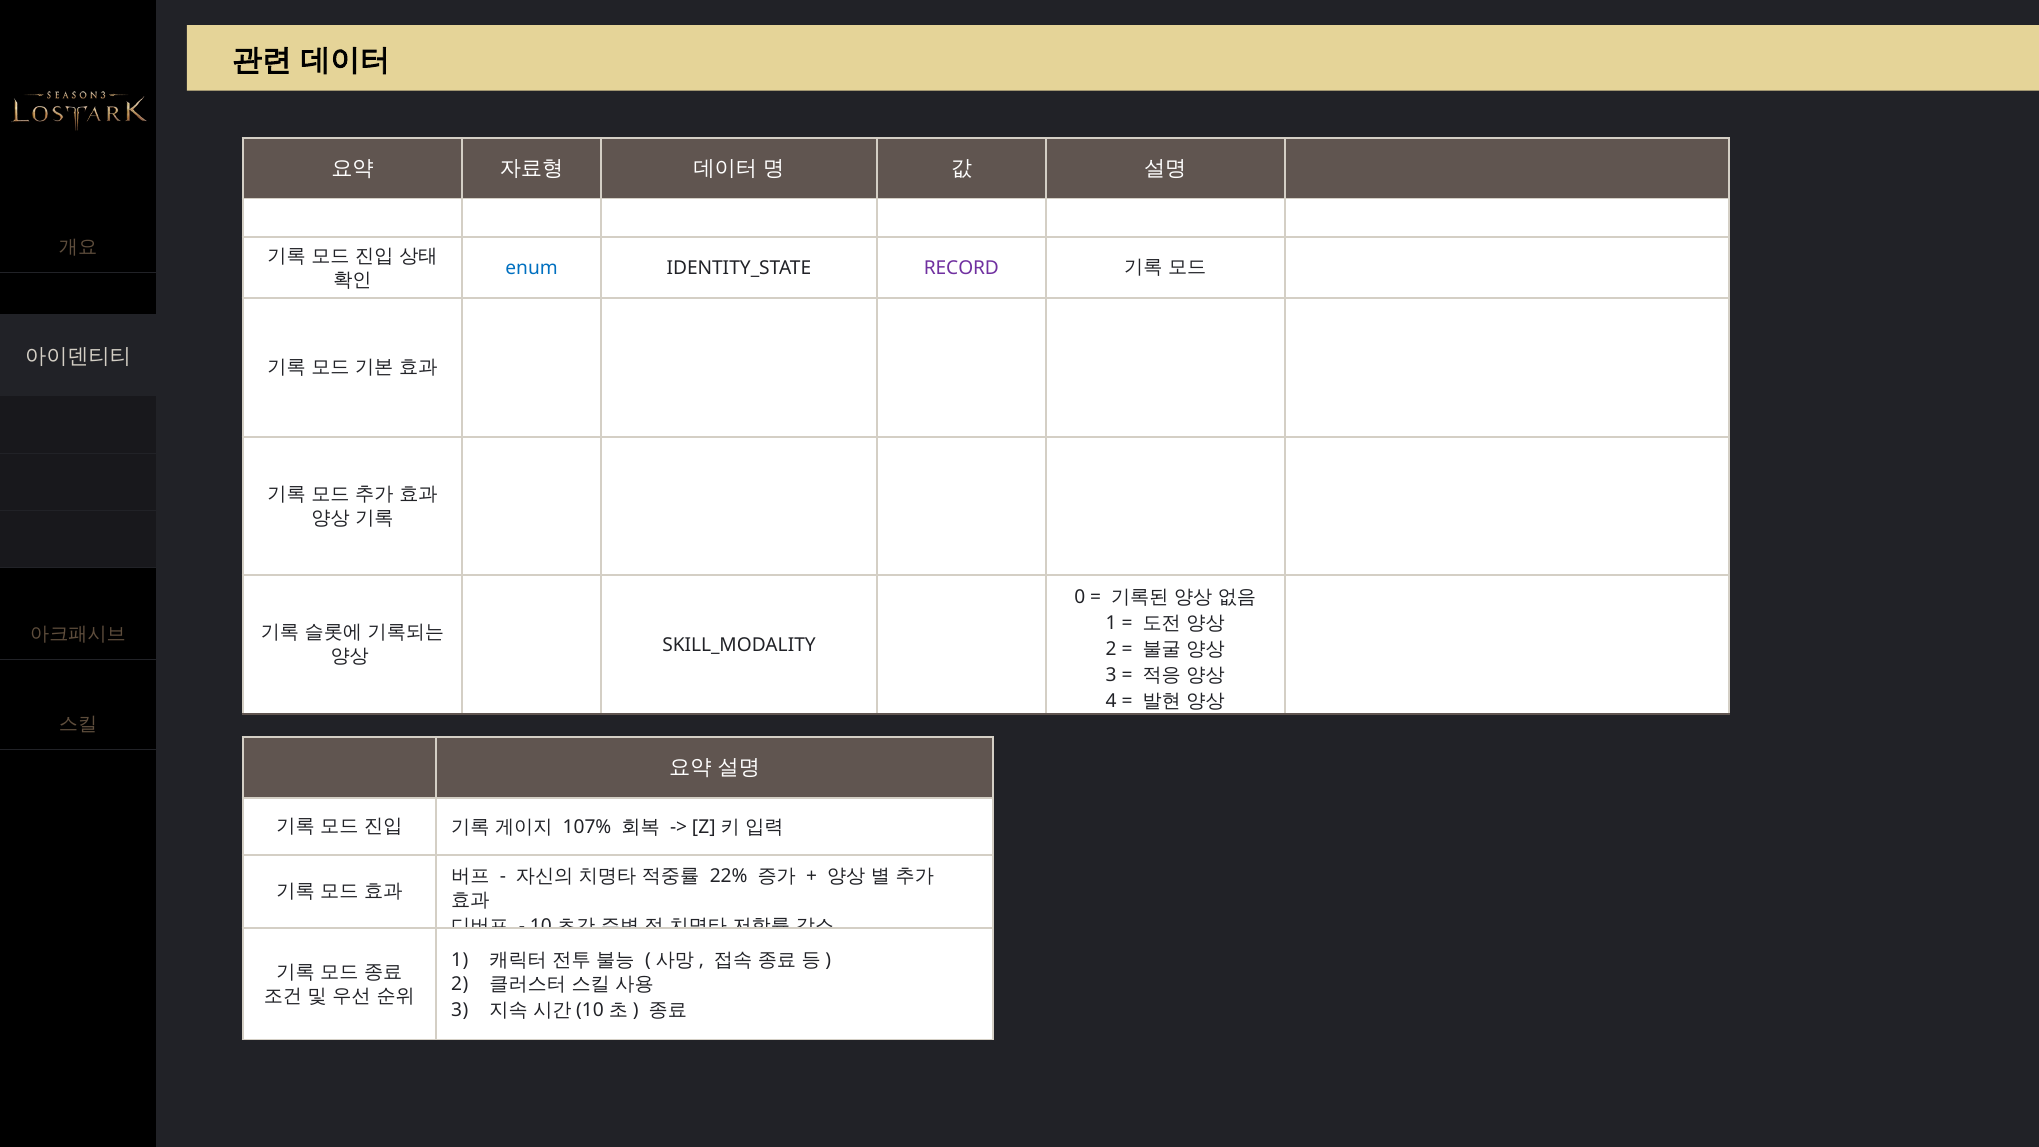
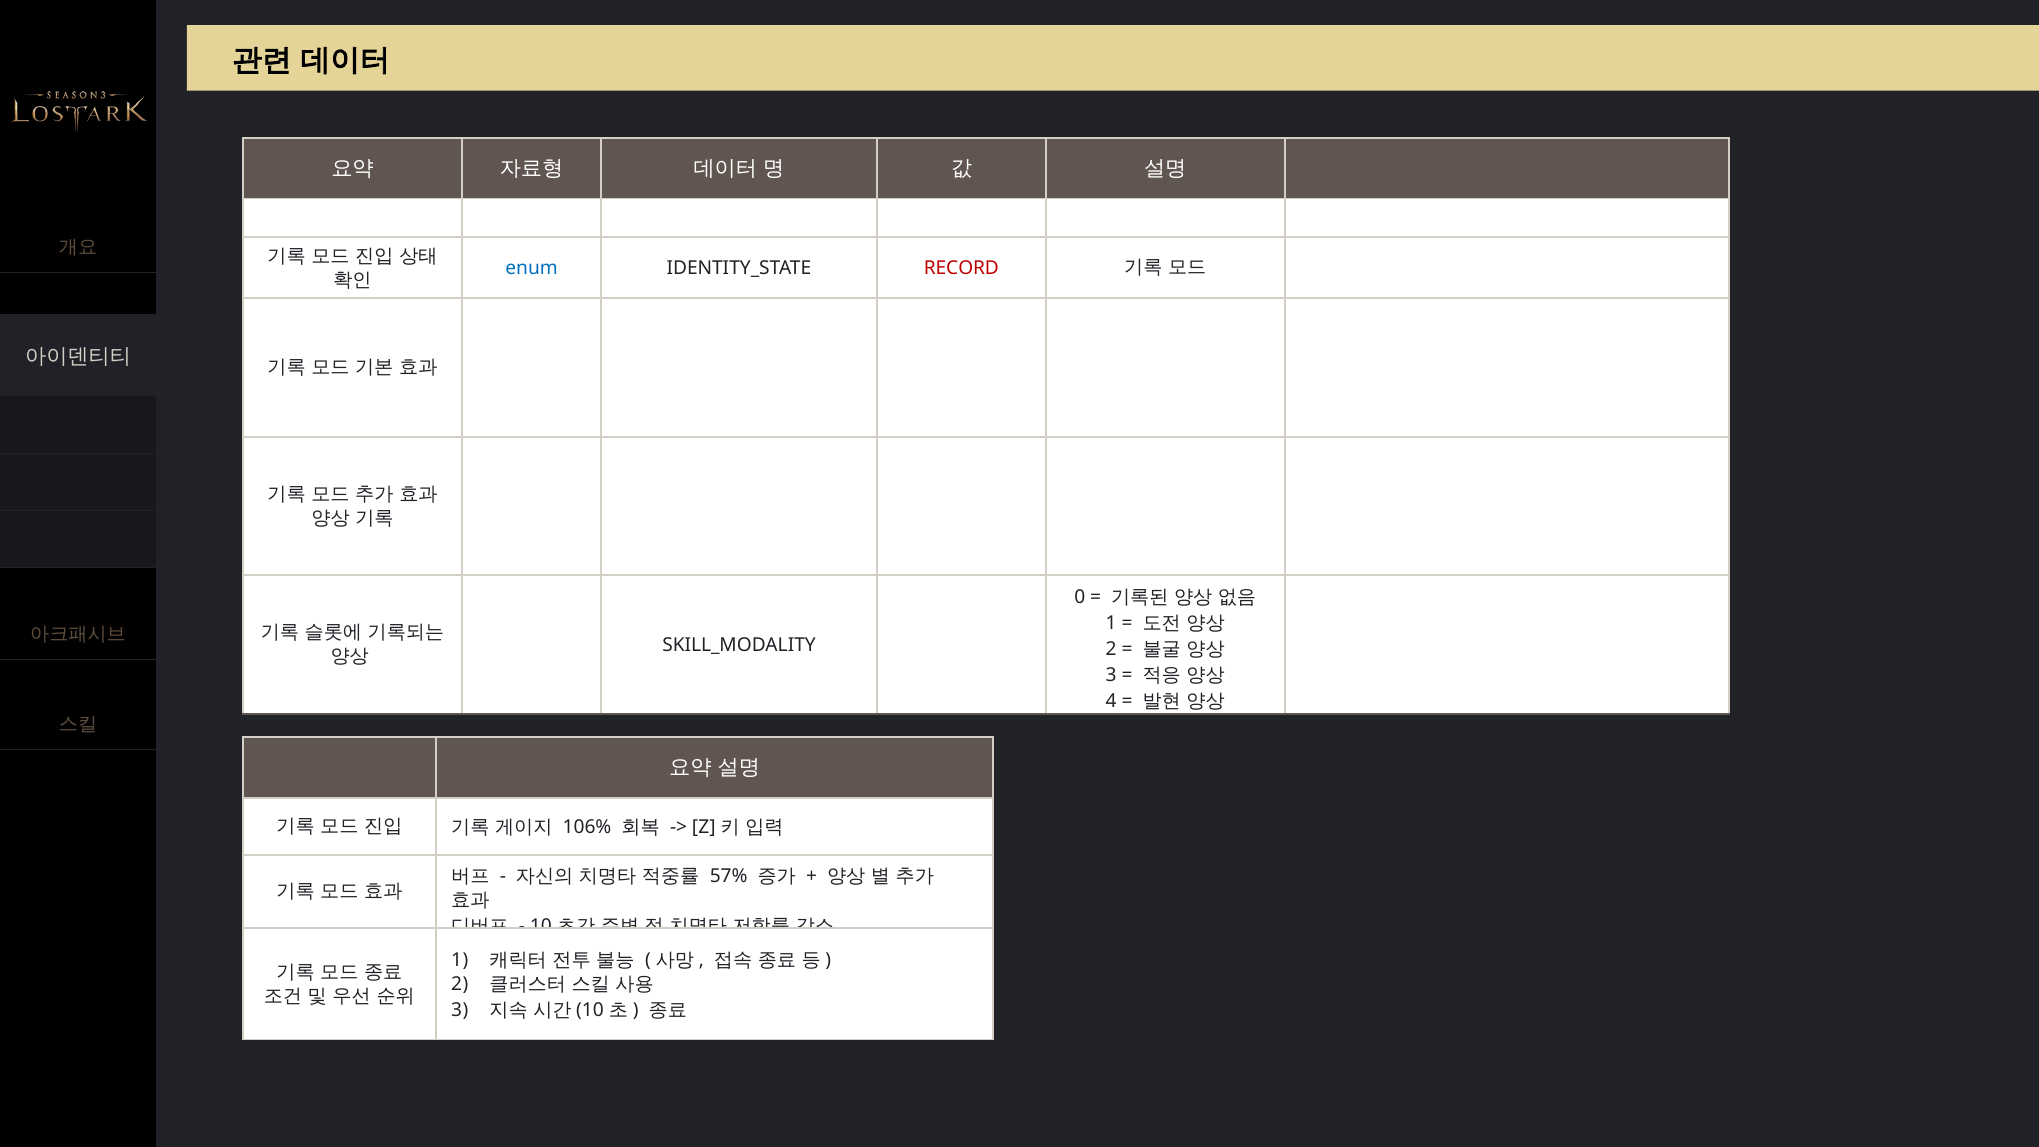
RECORD colour: purple -> red
107%: 107% -> 106%
22%: 22% -> 57%
